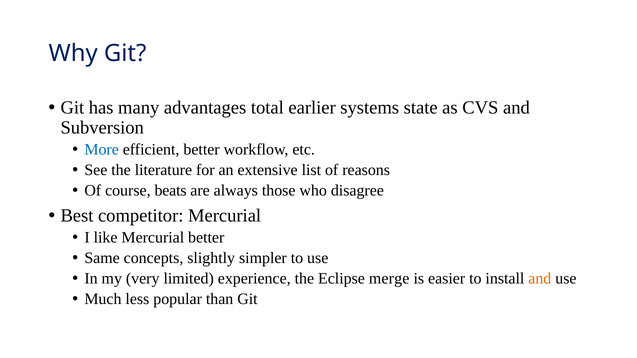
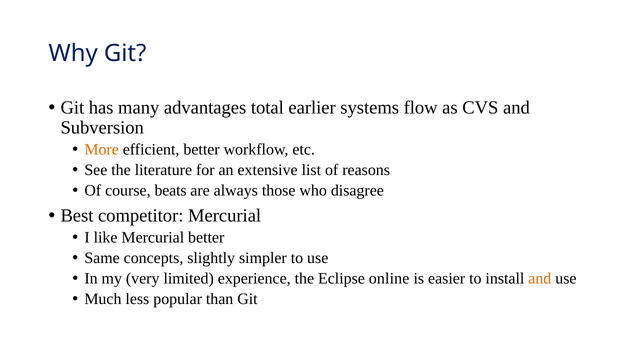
state: state -> flow
More colour: blue -> orange
merge: merge -> online
